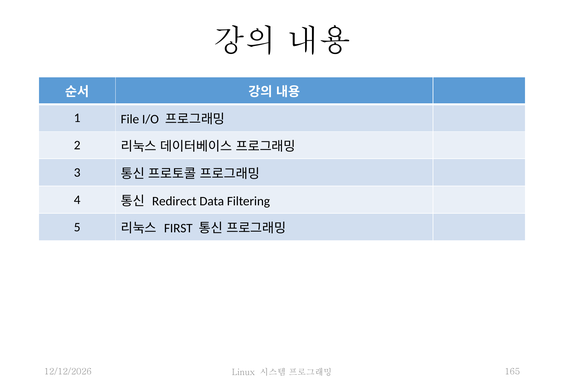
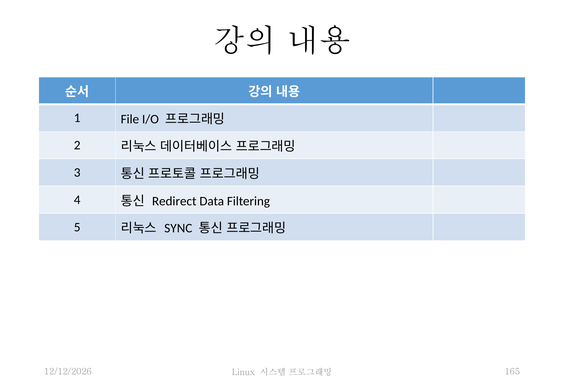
FIRST: FIRST -> SYNC
